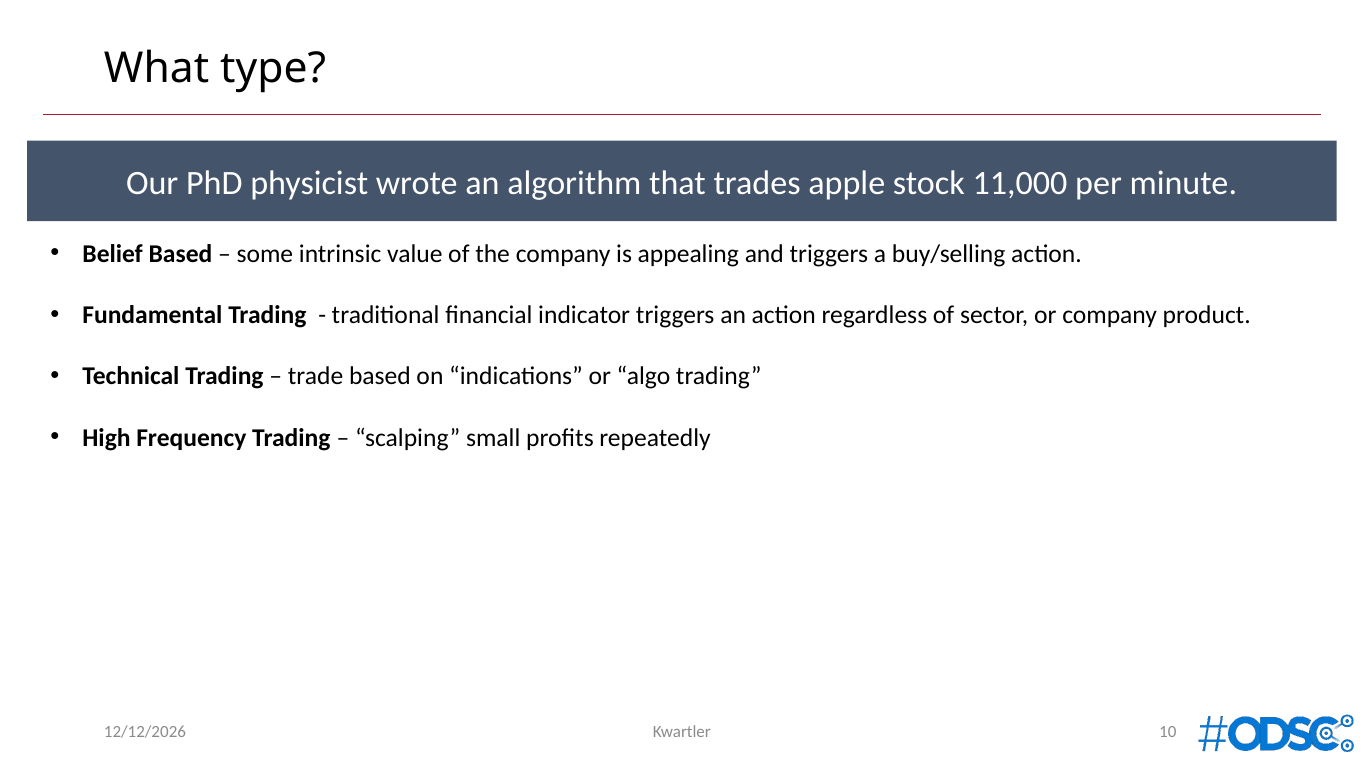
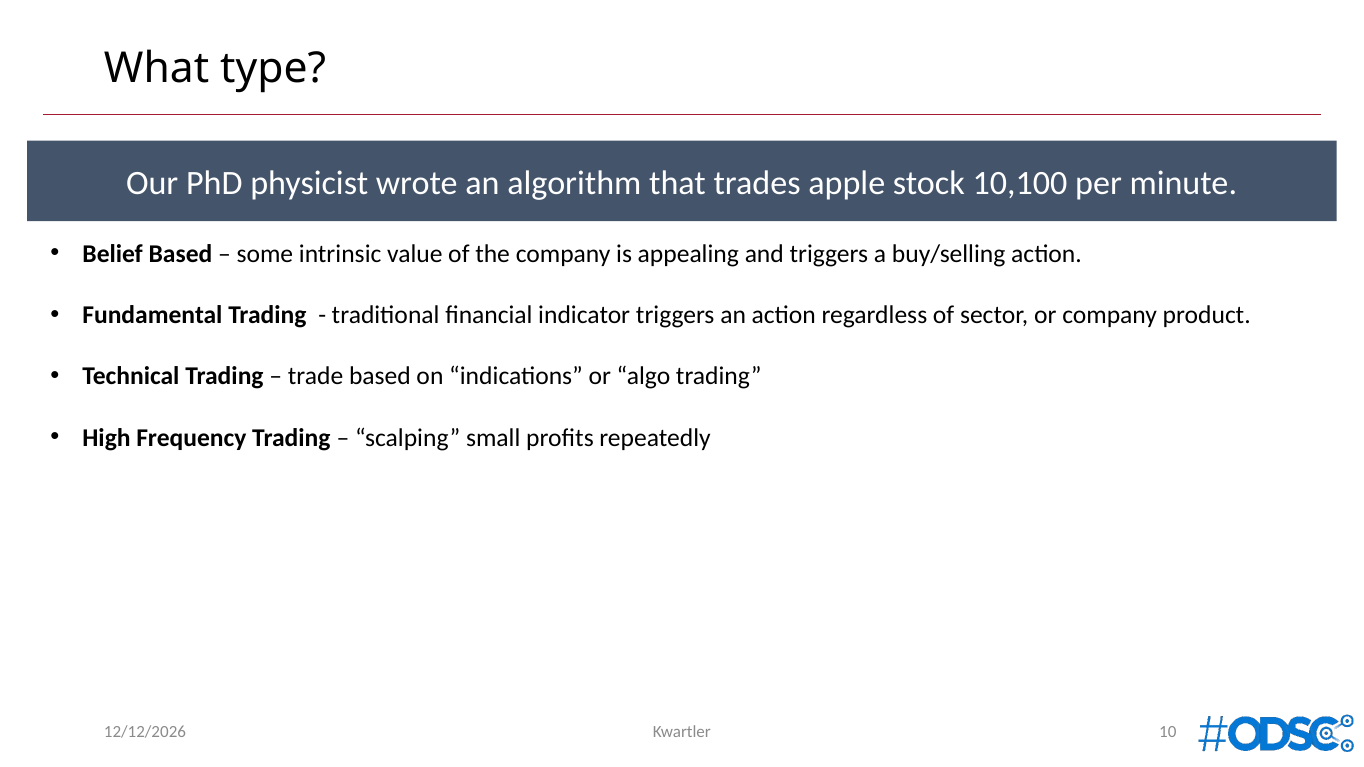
11,000: 11,000 -> 10,100
